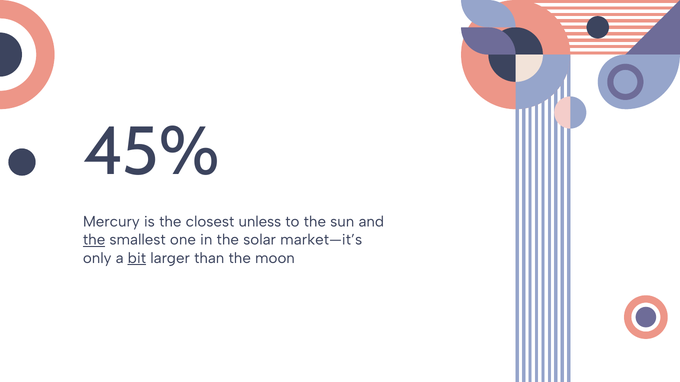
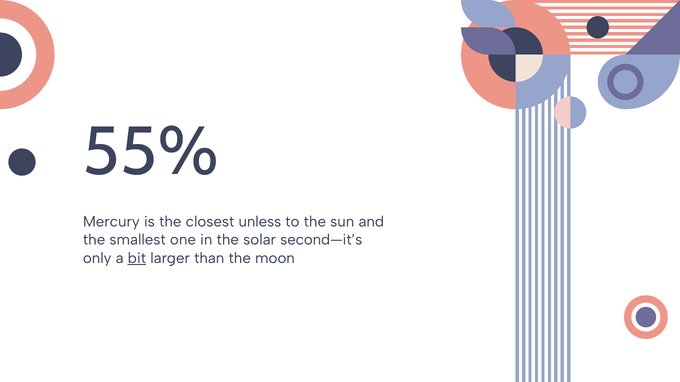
45%: 45% -> 55%
the at (94, 240) underline: present -> none
market—it’s: market—it’s -> second—it’s
